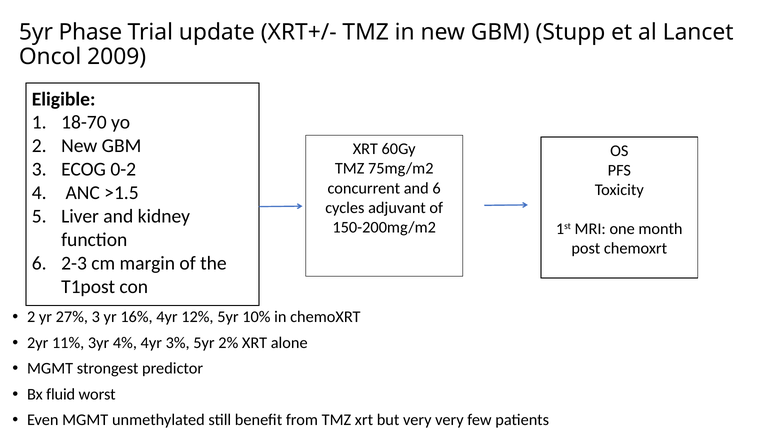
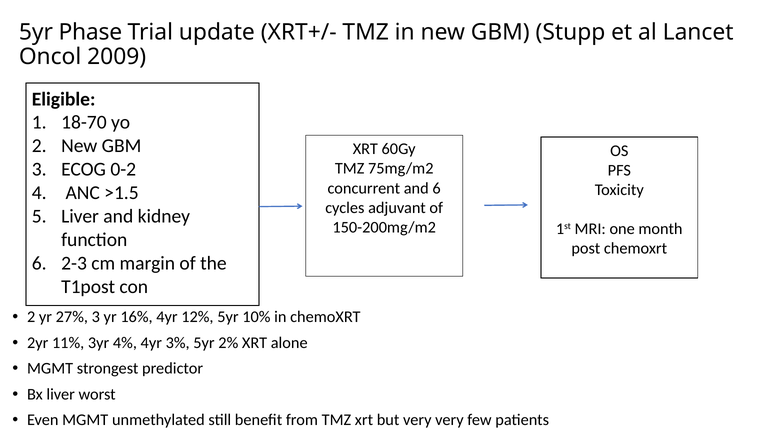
Bx fluid: fluid -> liver
